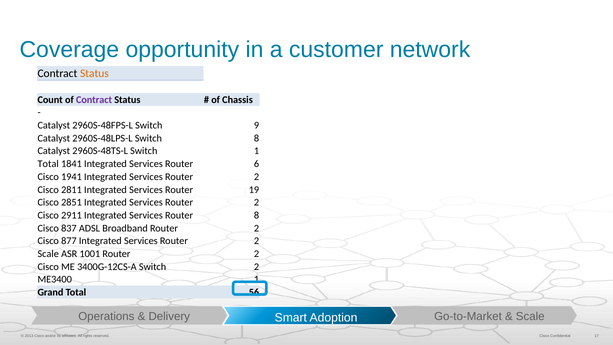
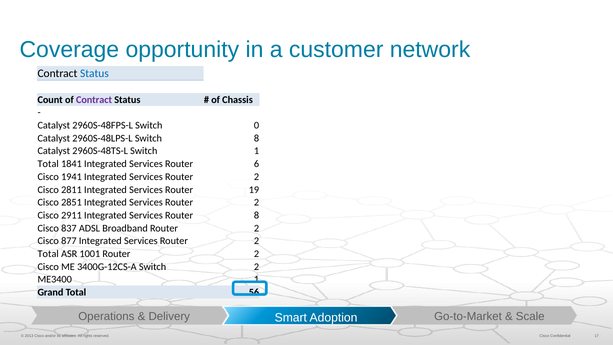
Status at (94, 73) colour: orange -> blue
9: 9 -> 0
Scale at (48, 254): Scale -> Total
